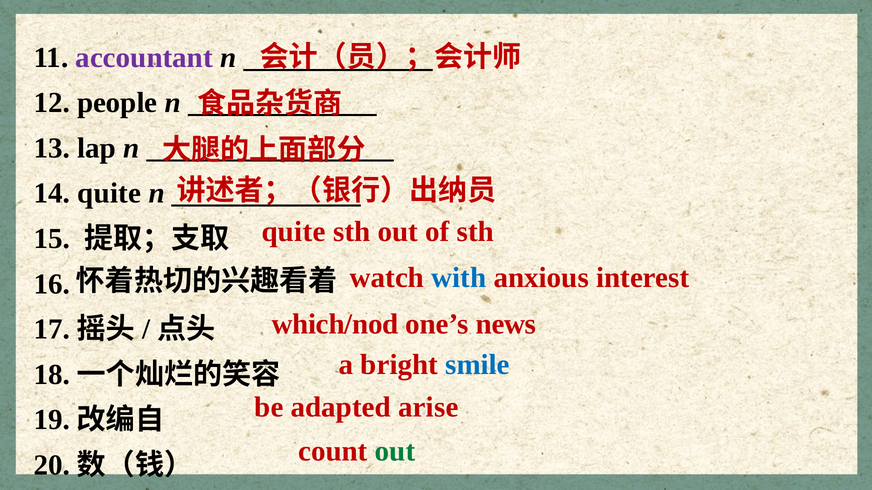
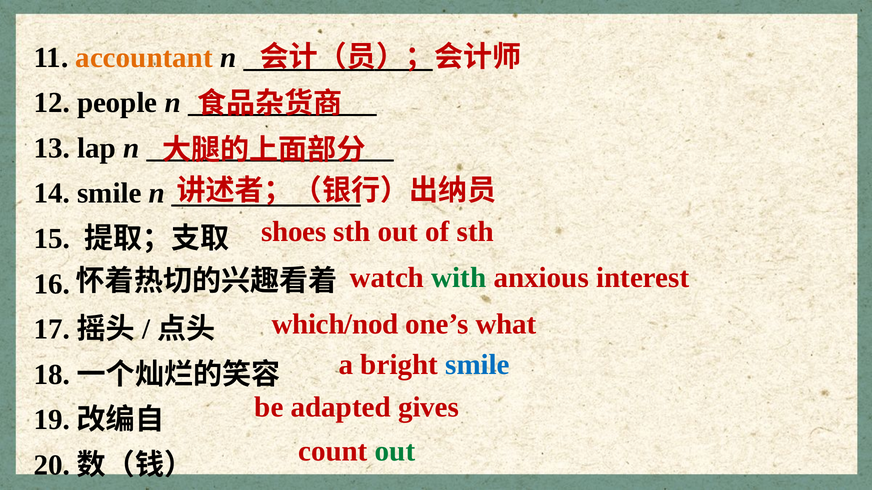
accountant colour: purple -> orange
14 quite: quite -> smile
quite at (294, 232): quite -> shoes
with colour: blue -> green
news: news -> what
arise: arise -> gives
